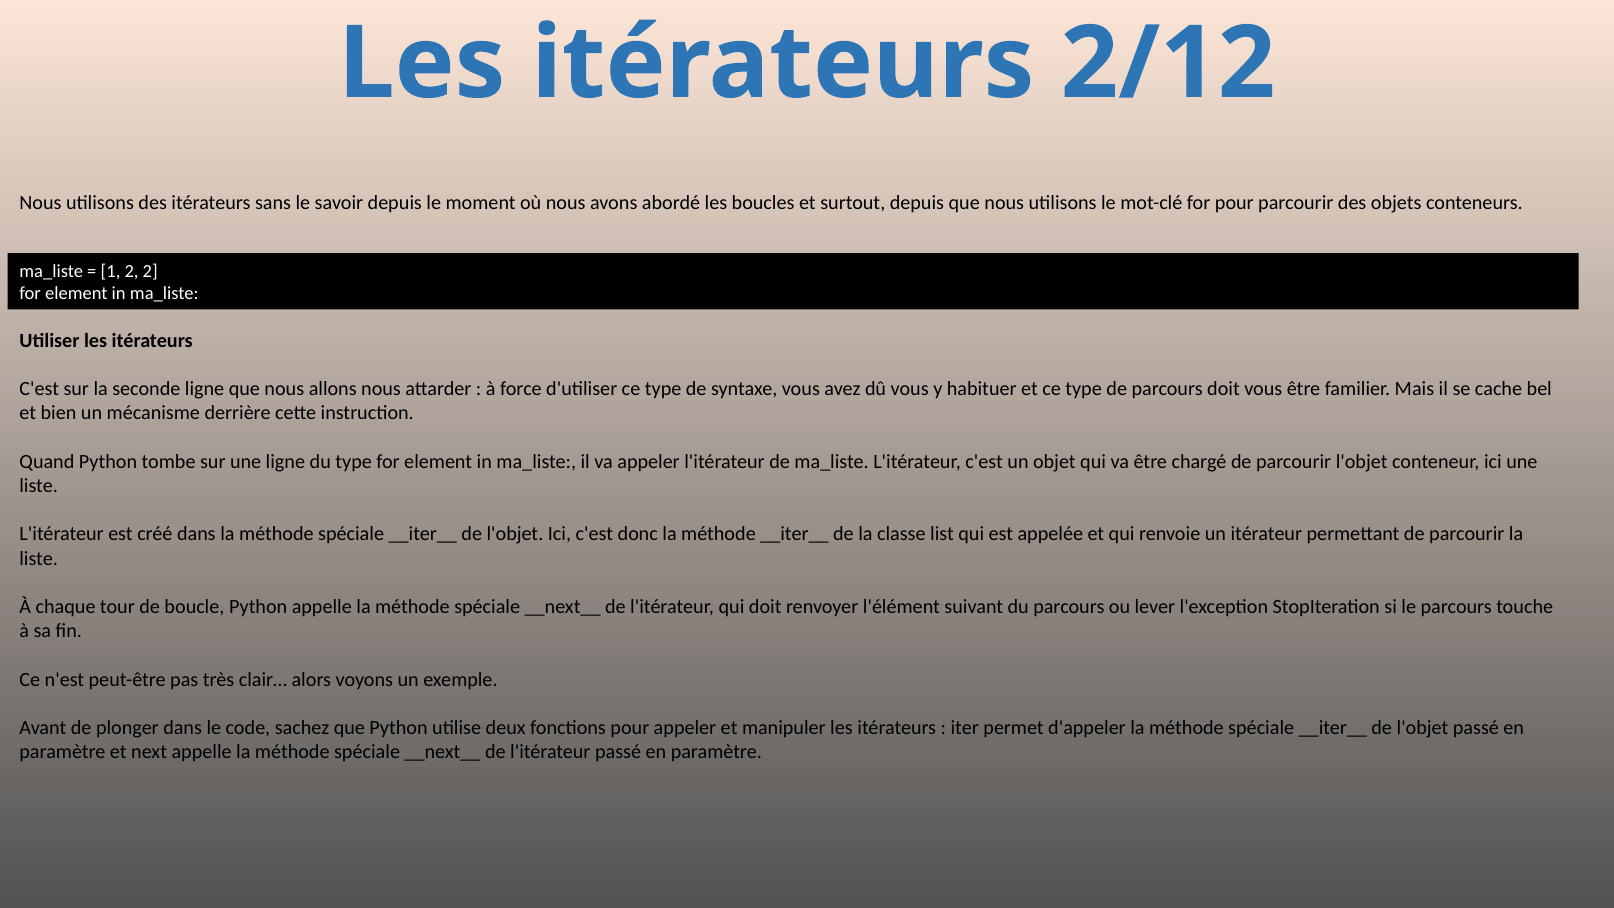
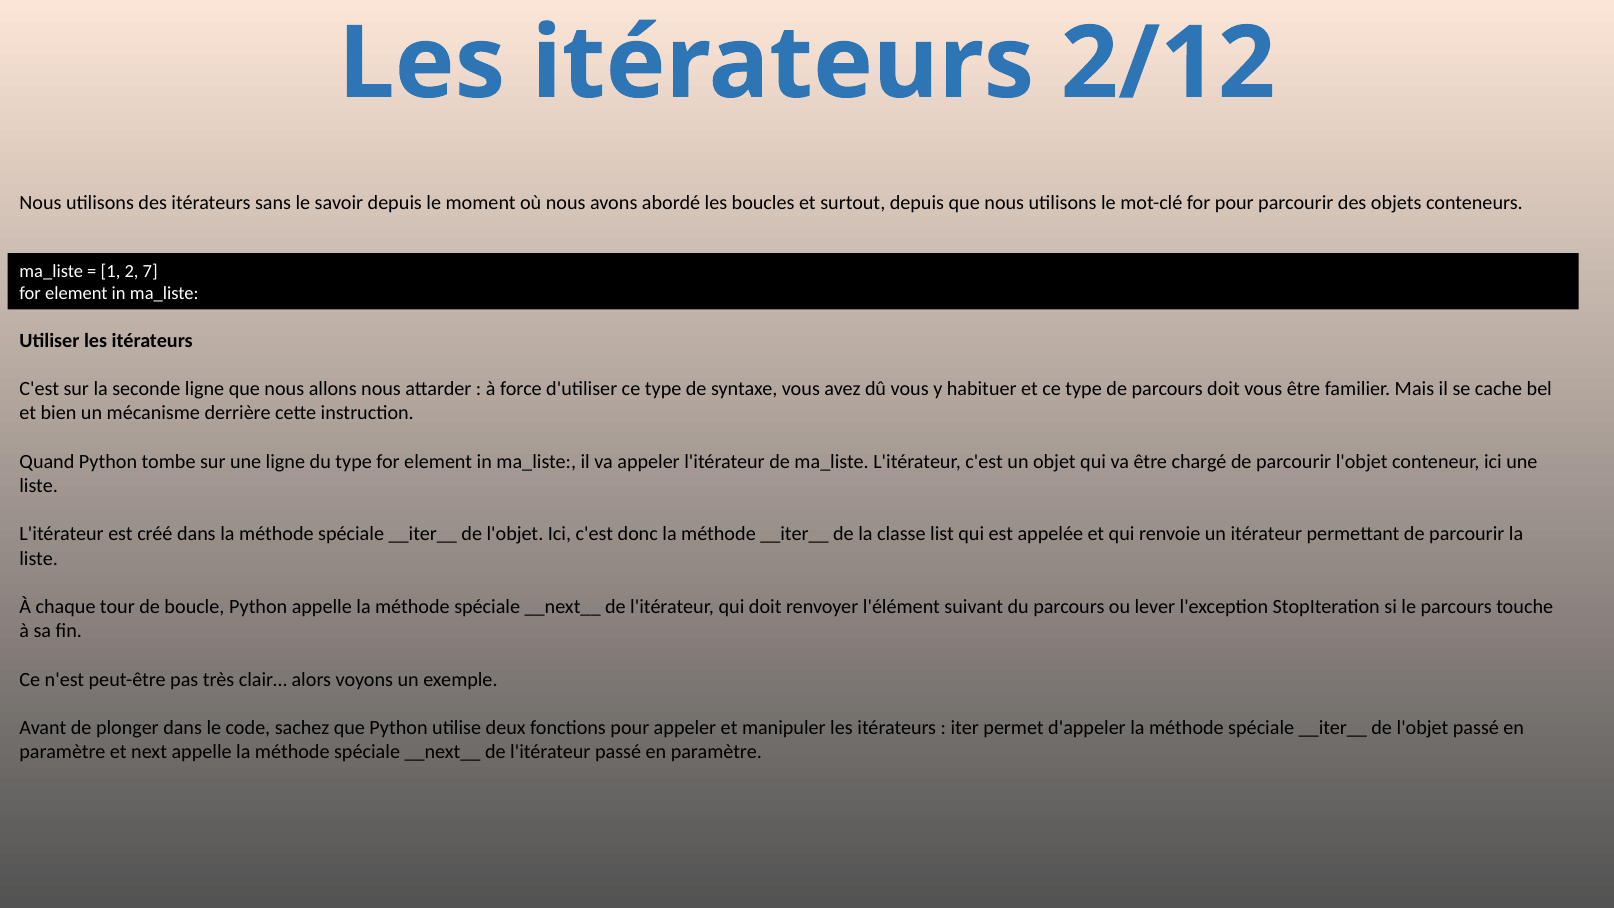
2 2: 2 -> 7
